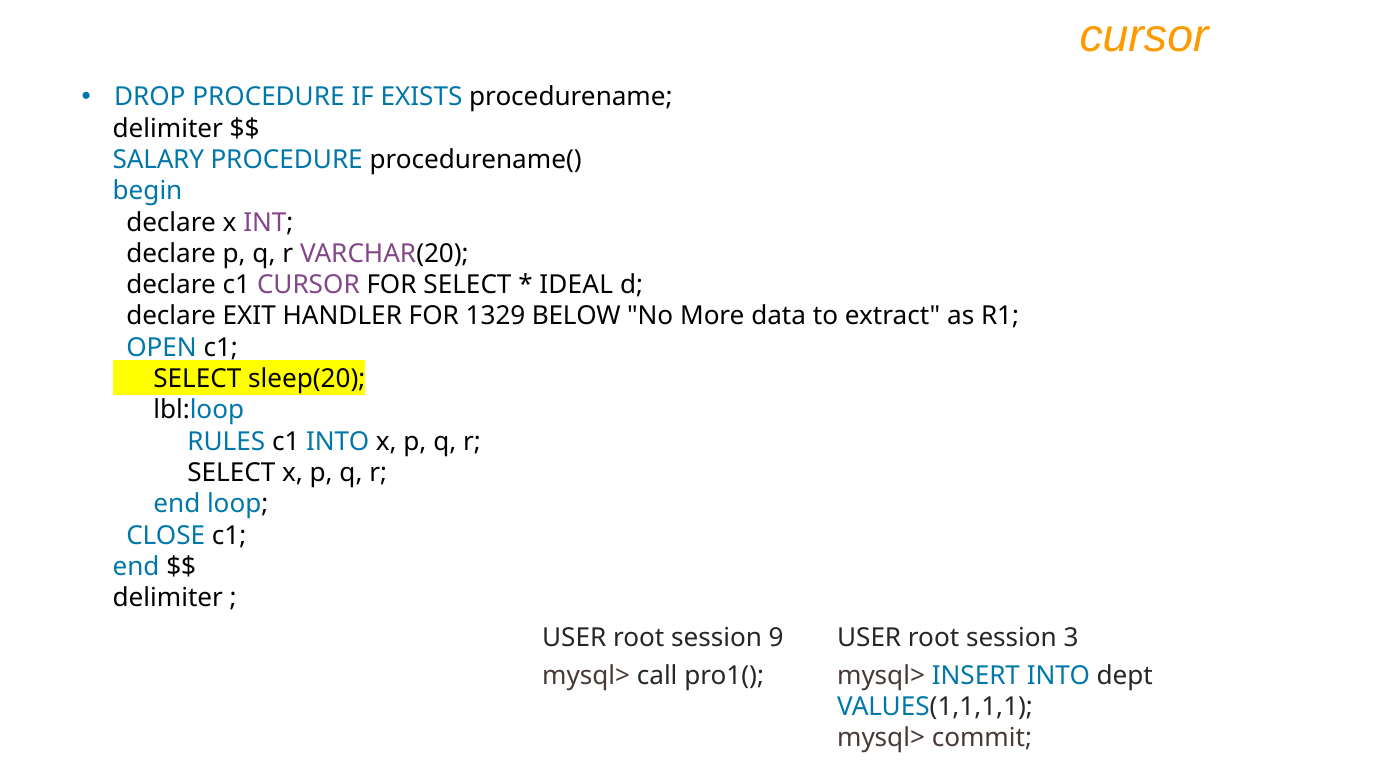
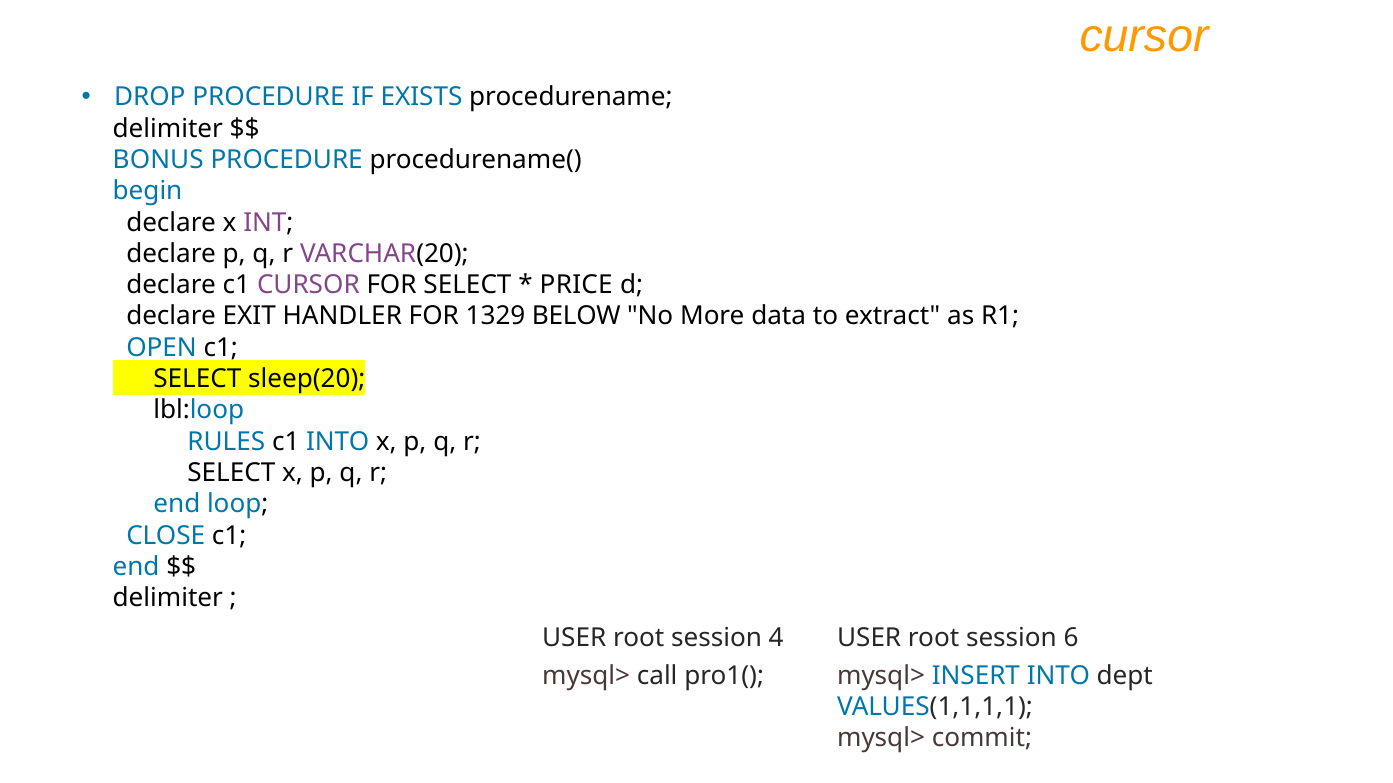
SALARY: SALARY -> BONUS
IDEAL: IDEAL -> PRICE
9: 9 -> 4
3: 3 -> 6
